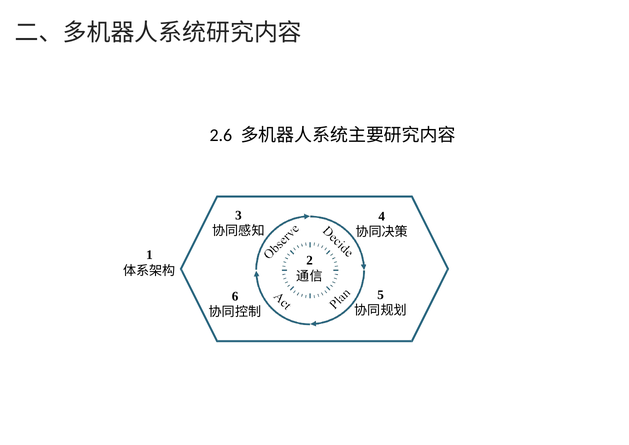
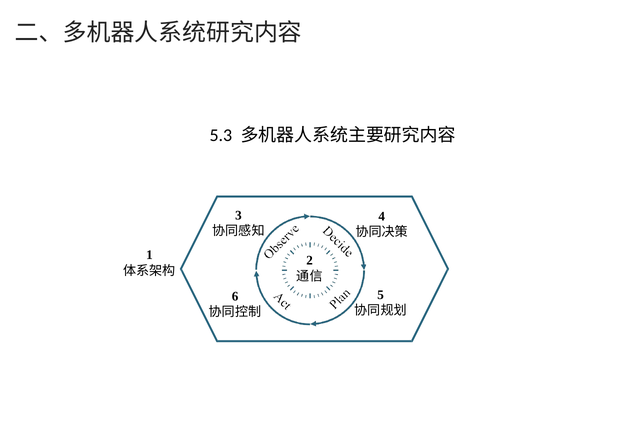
2.6: 2.6 -> 5.3
